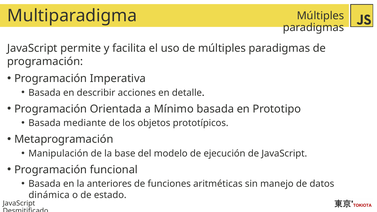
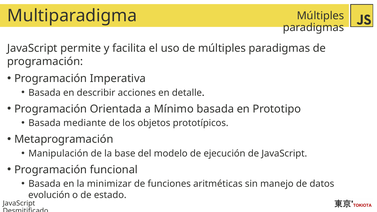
anteriores: anteriores -> minimizar
dinámica: dinámica -> evolución
